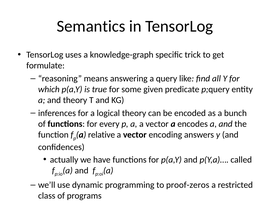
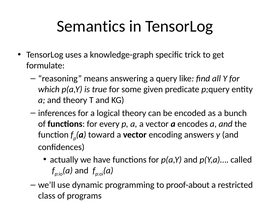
relative: relative -> toward
proof-zeros: proof-zeros -> proof-about
